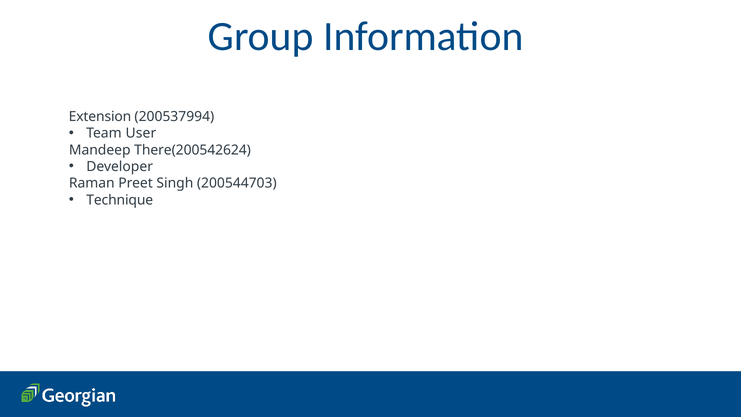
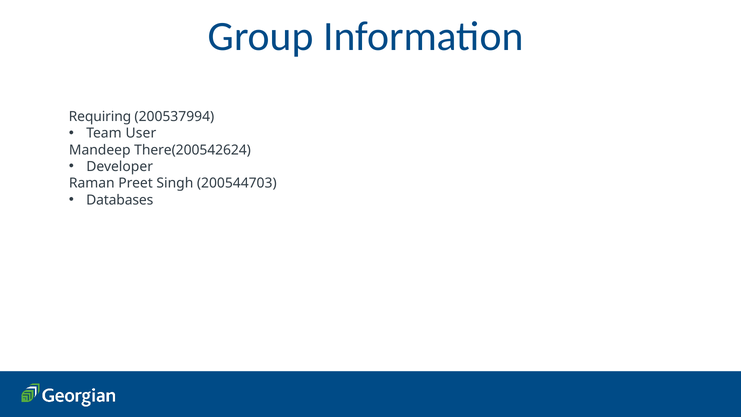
Extension: Extension -> Requiring
Technique: Technique -> Databases
